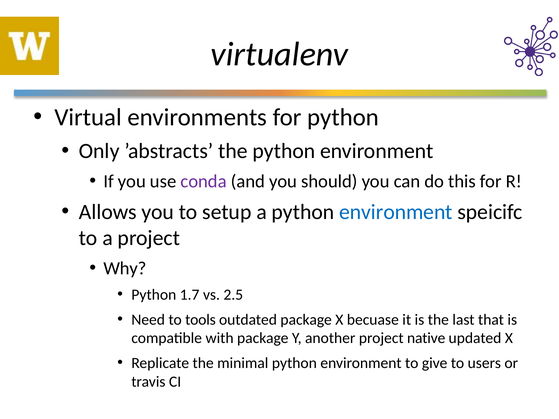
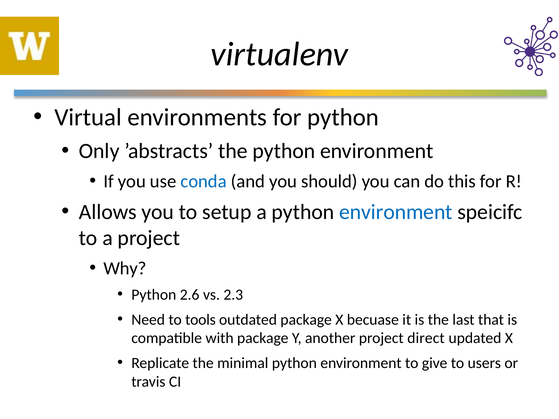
conda colour: purple -> blue
1.7: 1.7 -> 2.6
2.5: 2.5 -> 2.3
native: native -> direct
